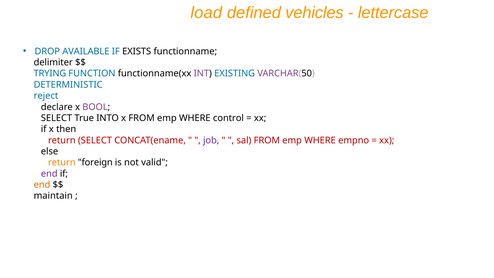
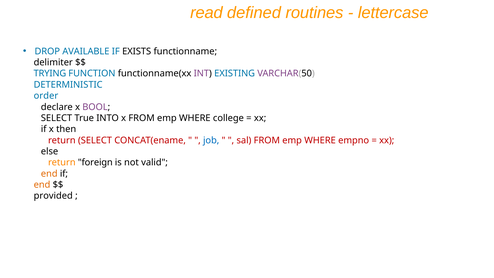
load: load -> read
vehicles: vehicles -> routines
reject: reject -> order
control: control -> college
job colour: purple -> blue
end at (49, 174) colour: purple -> orange
maintain: maintain -> provided
